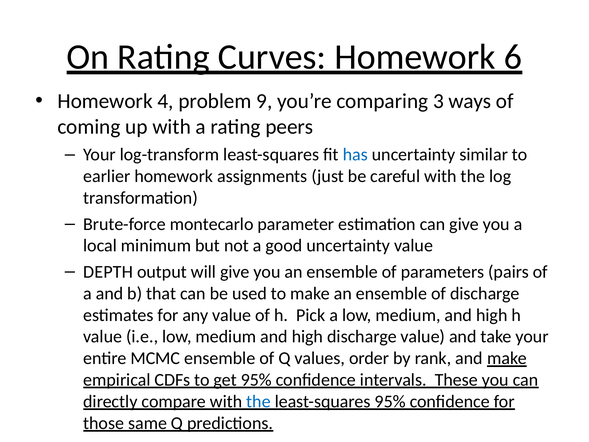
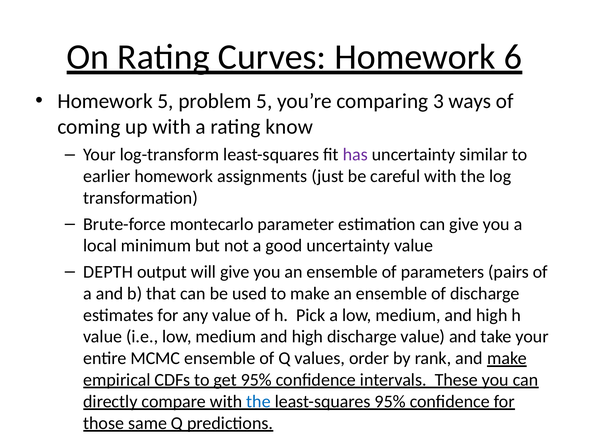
Homework 4: 4 -> 5
problem 9: 9 -> 5
peers: peers -> know
has colour: blue -> purple
